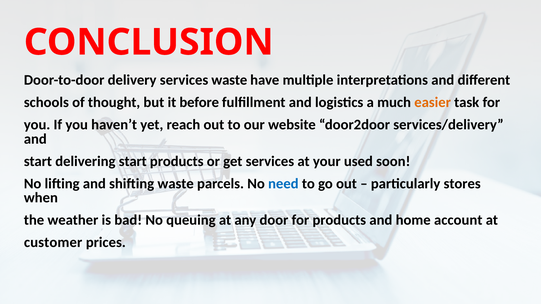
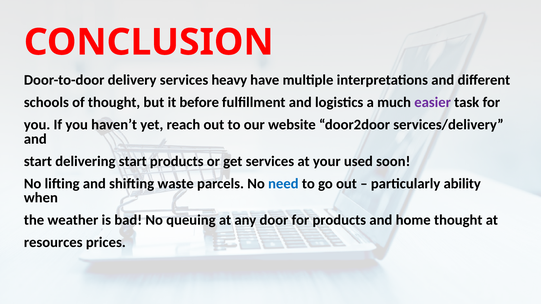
services waste: waste -> heavy
easier colour: orange -> purple
stores: stores -> ability
home account: account -> thought
customer: customer -> resources
